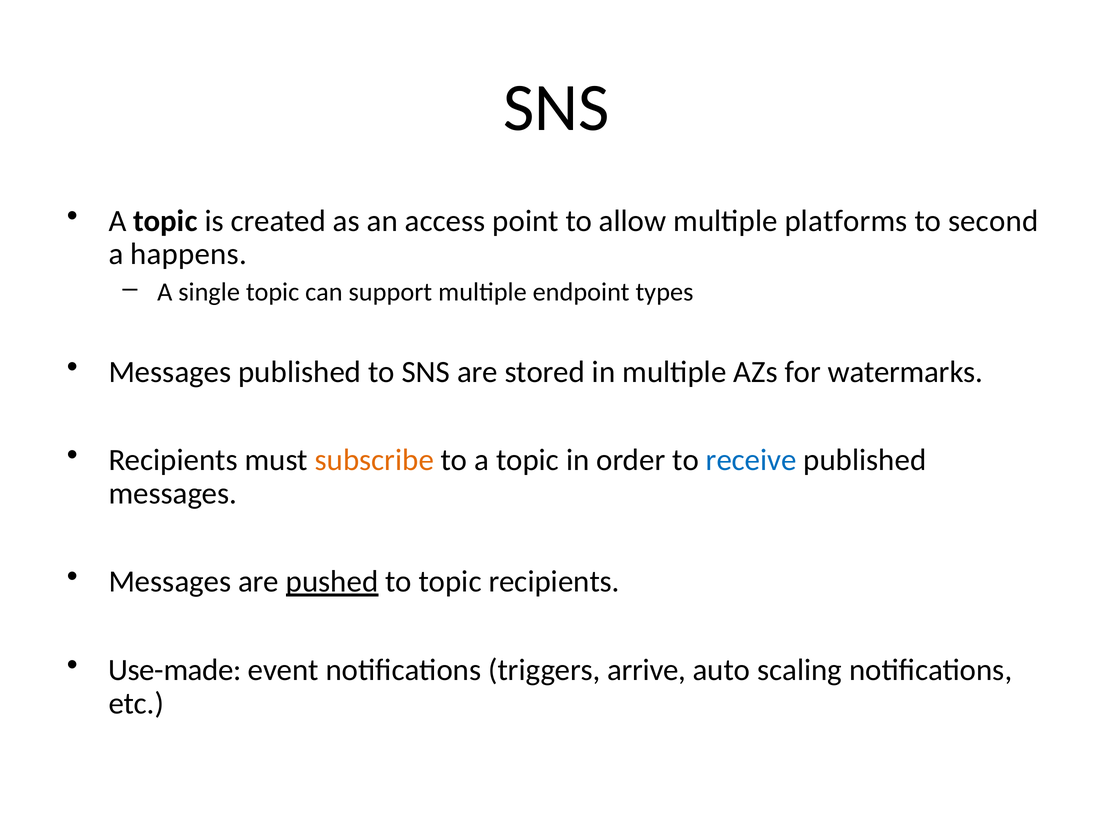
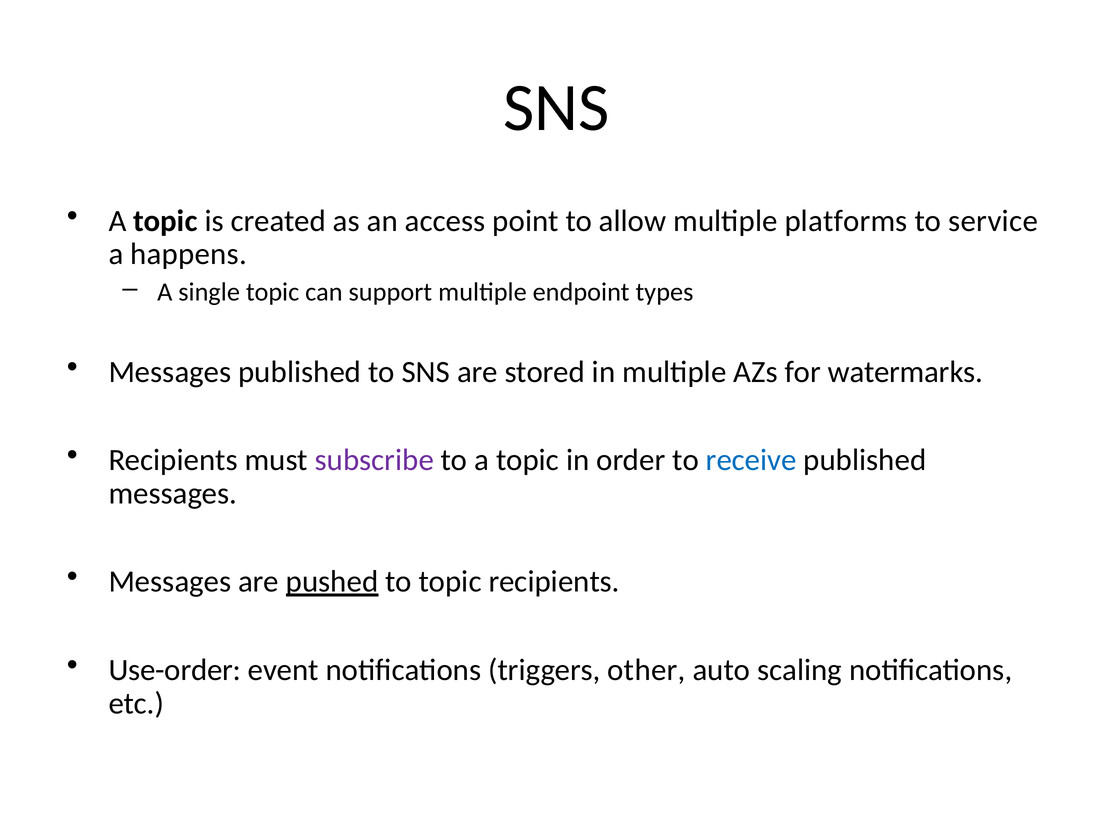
second: second -> service
subscribe colour: orange -> purple
Use-made: Use-made -> Use-order
arrive: arrive -> other
